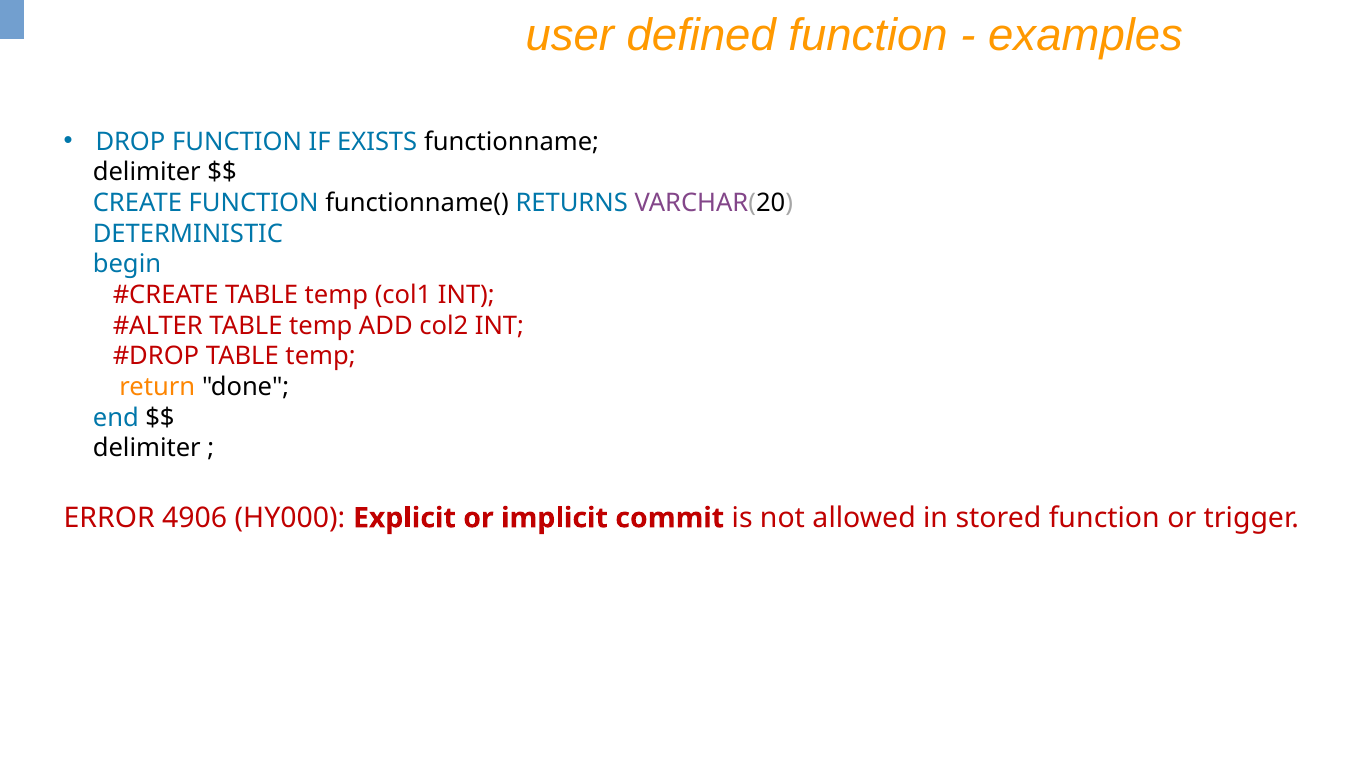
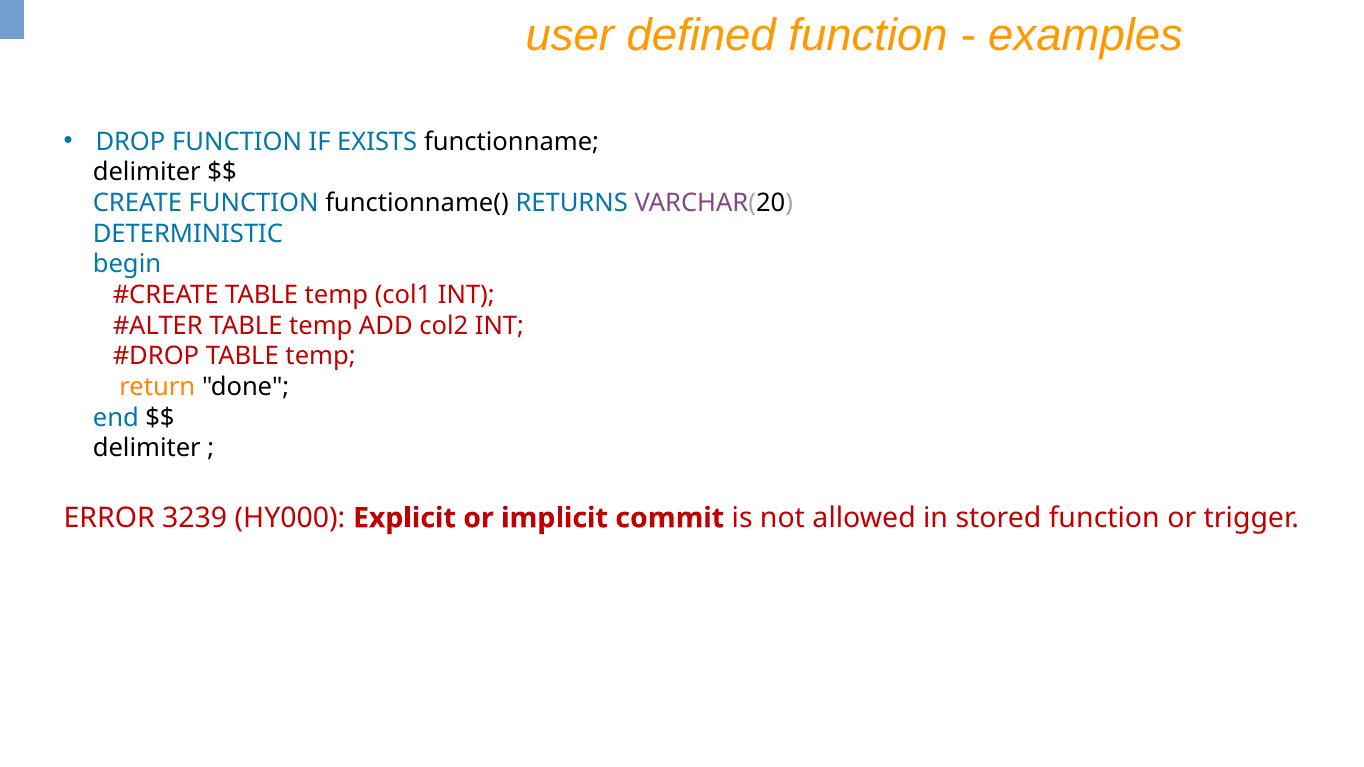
4906: 4906 -> 3239
